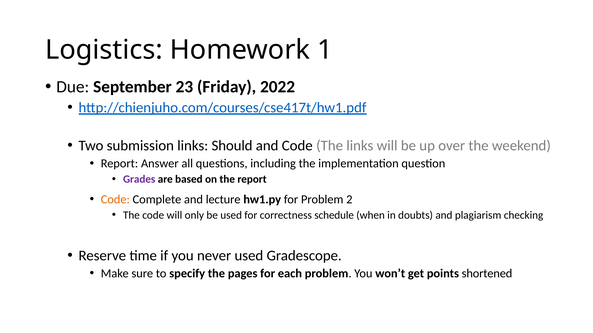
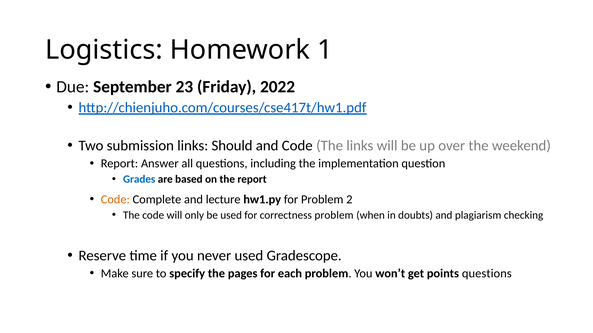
Grades colour: purple -> blue
correctness schedule: schedule -> problem
points shortened: shortened -> questions
